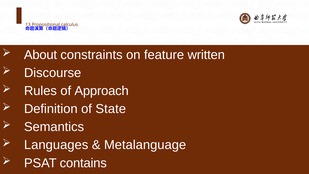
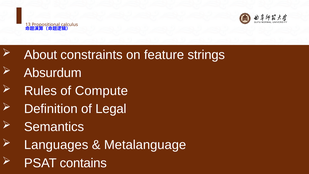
written: written -> strings
Discourse: Discourse -> Absurdum
Approach: Approach -> Compute
State: State -> Legal
